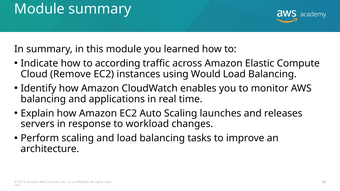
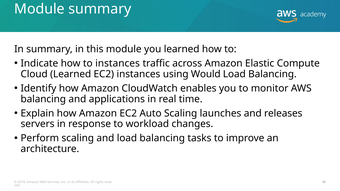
to according: according -> instances
Cloud Remove: Remove -> Learned
